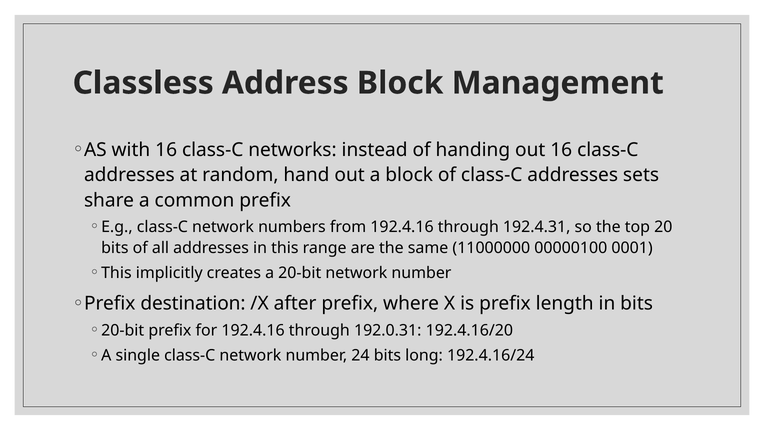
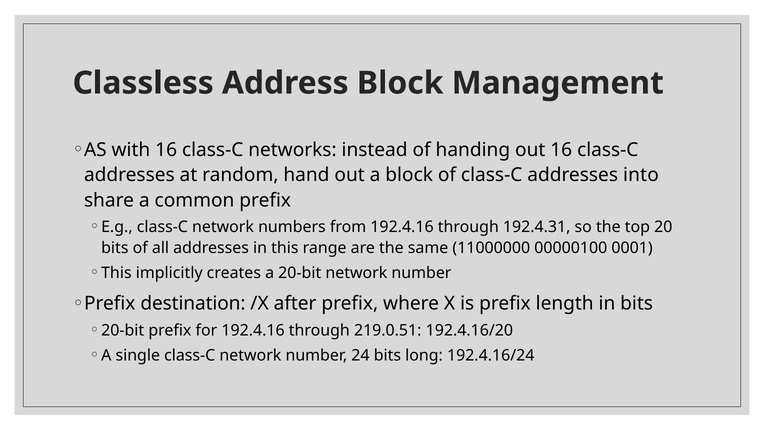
sets: sets -> into
192.0.31: 192.0.31 -> 219.0.51
